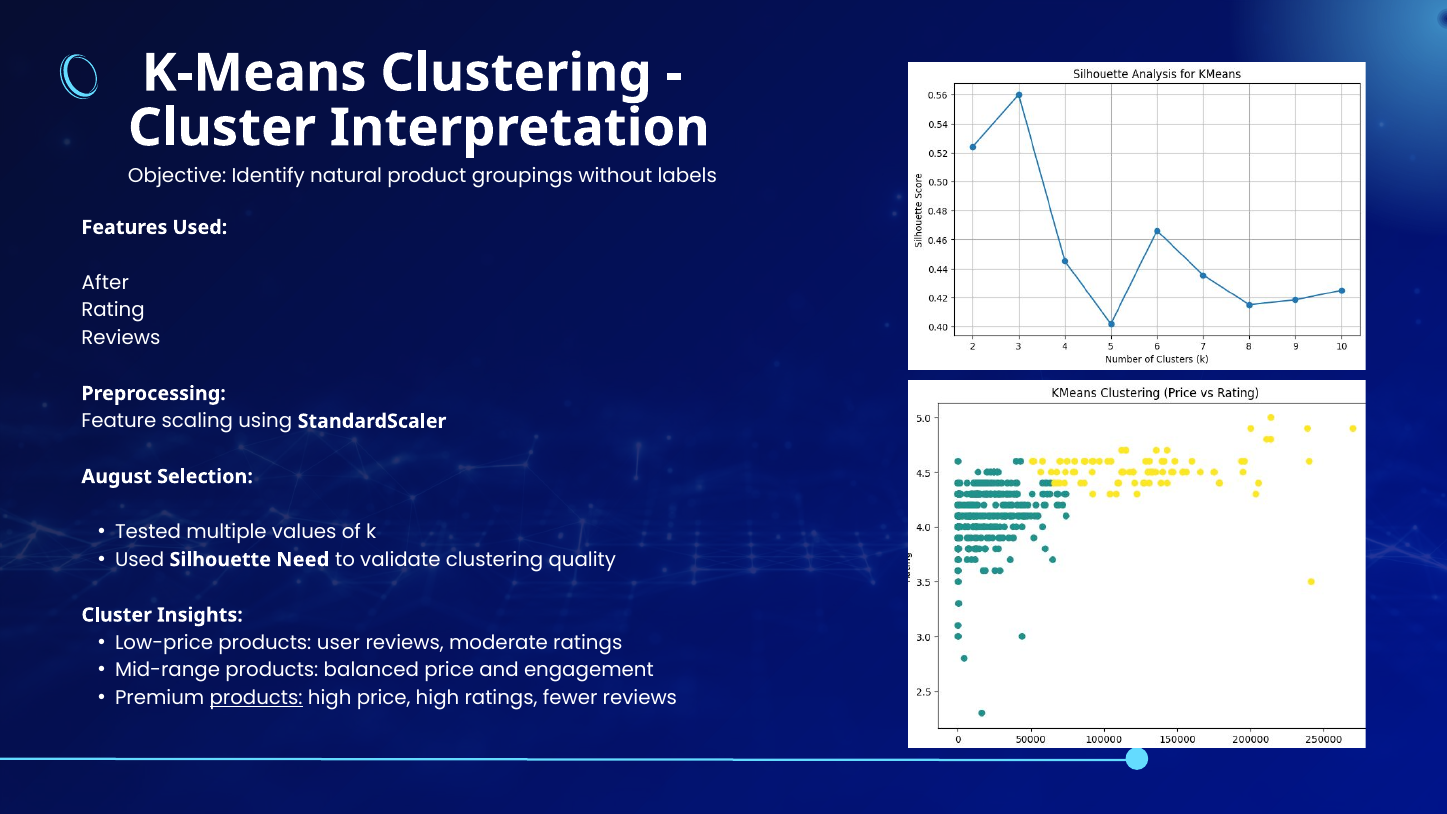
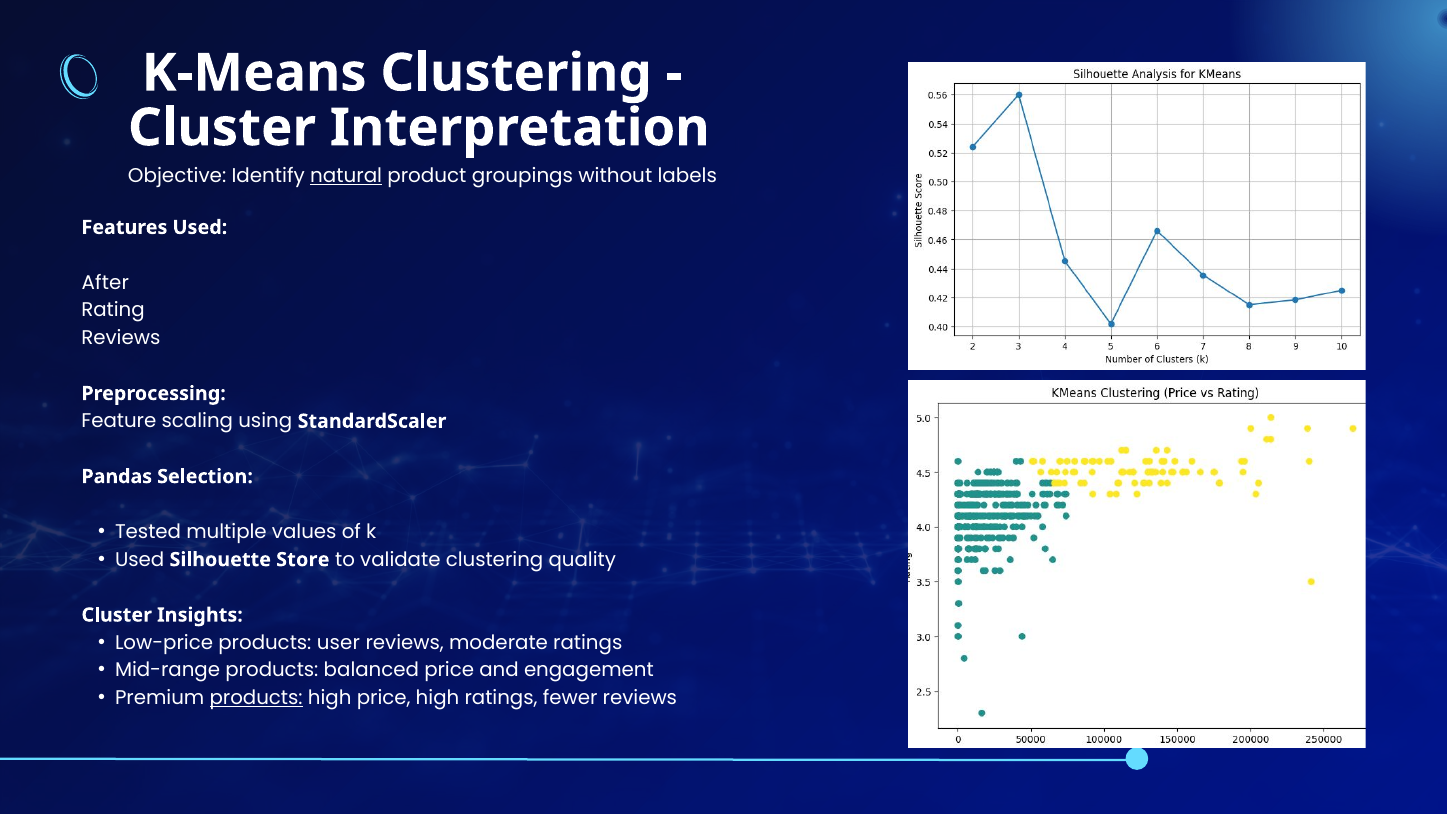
natural underline: none -> present
August: August -> Pandas
Need: Need -> Store
